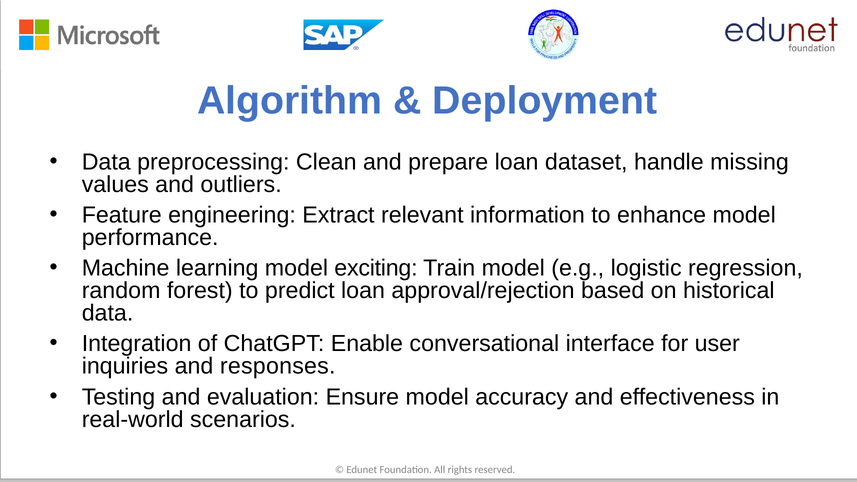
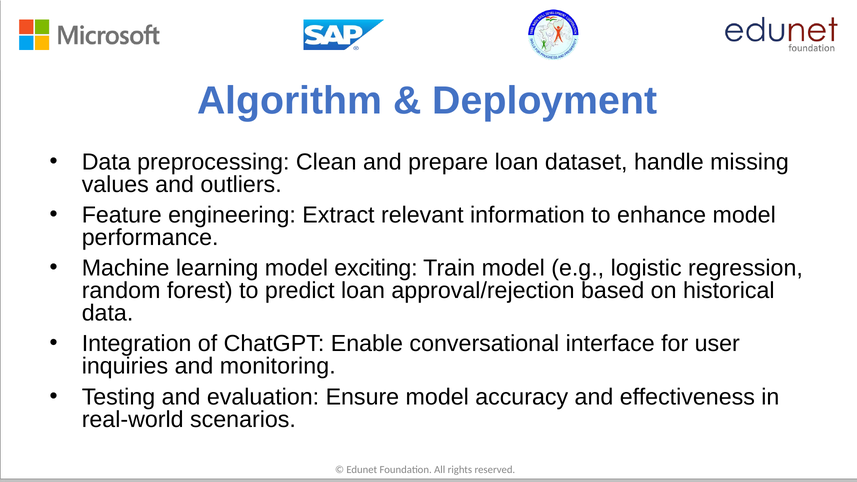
responses: responses -> monitoring
